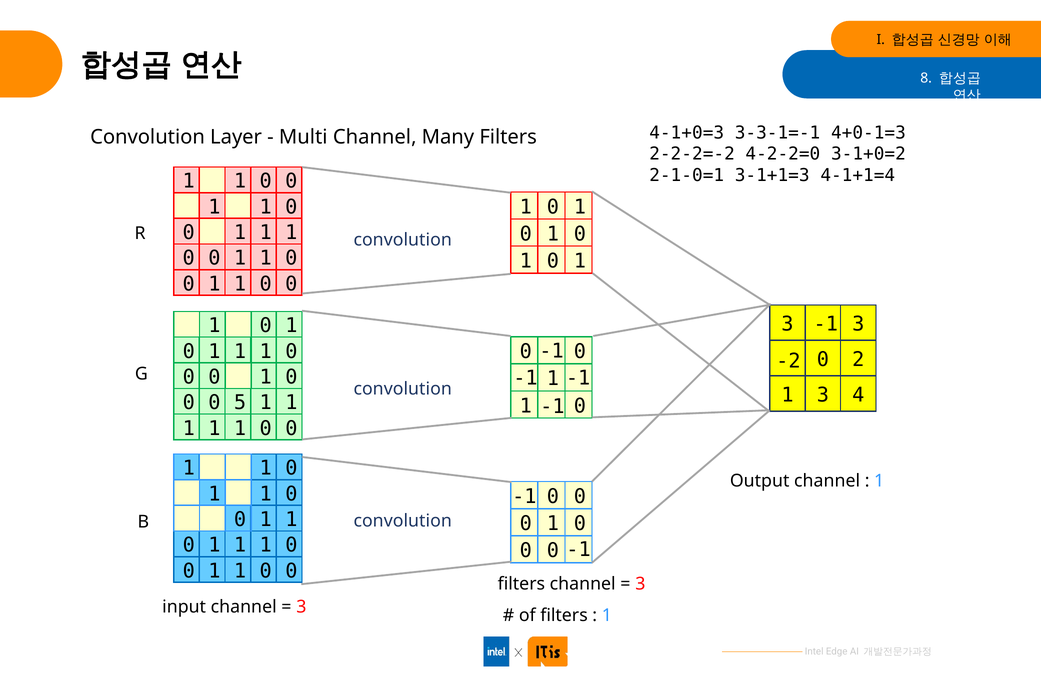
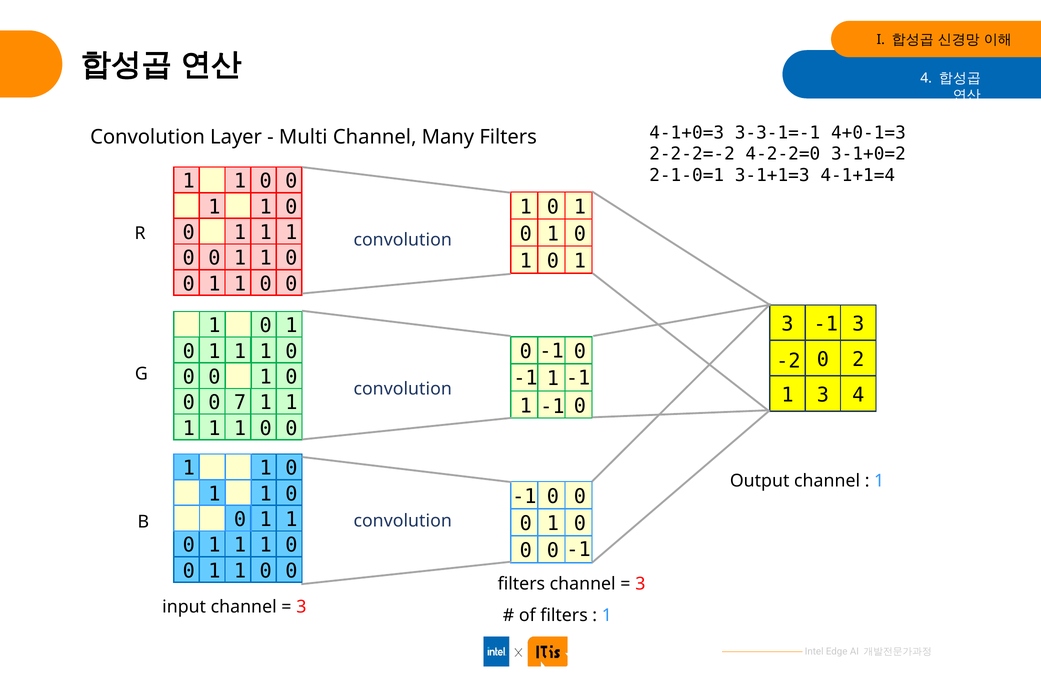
8 at (926, 78): 8 -> 4
5: 5 -> 7
